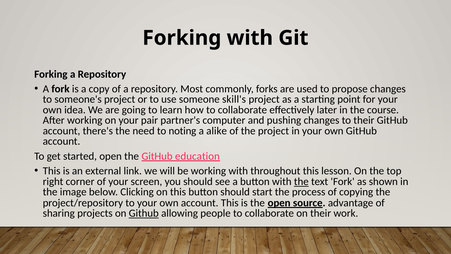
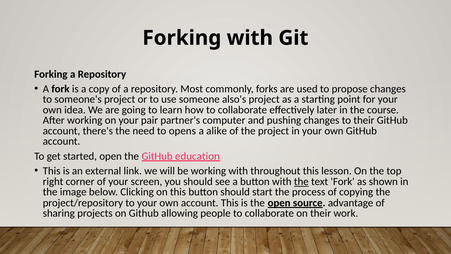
skill's: skill's -> also's
noting: noting -> opens
Github at (144, 213) underline: present -> none
